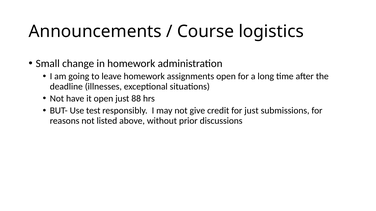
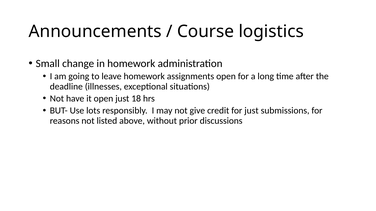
88: 88 -> 18
test: test -> lots
